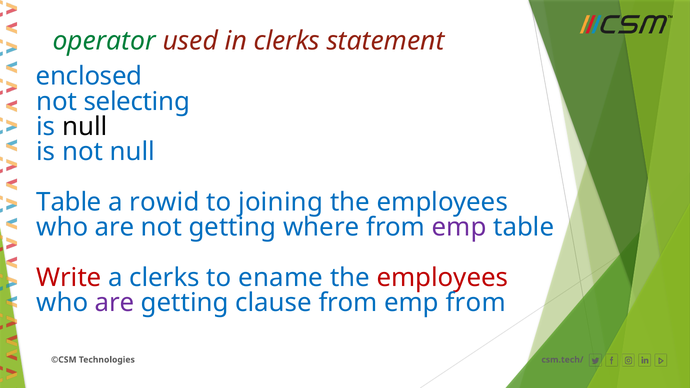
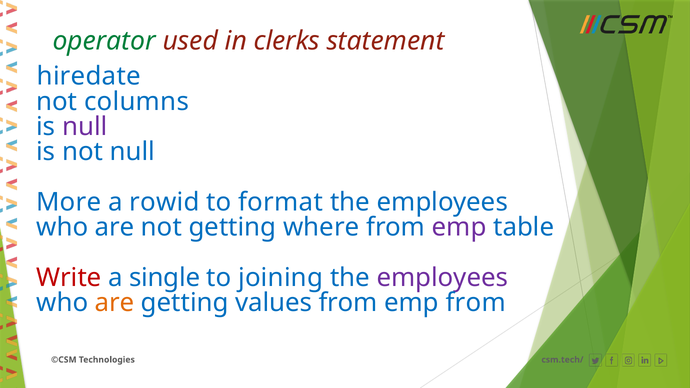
enclosed: enclosed -> hiredate
selecting: selecting -> columns
null at (85, 127) colour: black -> purple
Table at (69, 202): Table -> More
joining: joining -> format
a clerks: clerks -> single
ename: ename -> joining
employees at (442, 278) colour: red -> purple
are at (115, 303) colour: purple -> orange
clause: clause -> values
